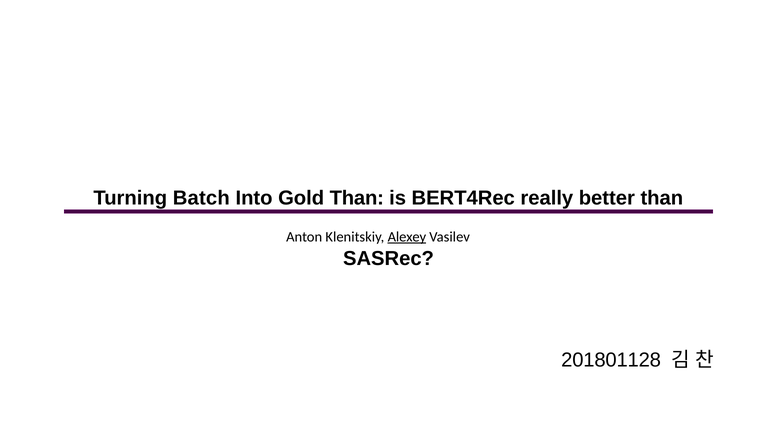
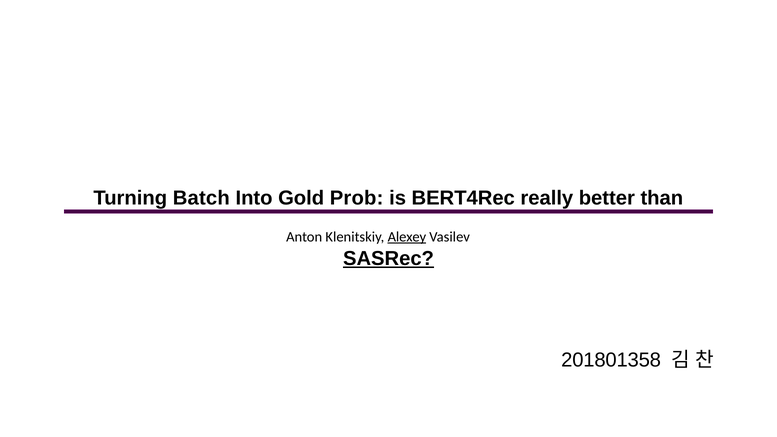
Gold Than: Than -> Prob
SASRec underline: none -> present
201801128: 201801128 -> 201801358
